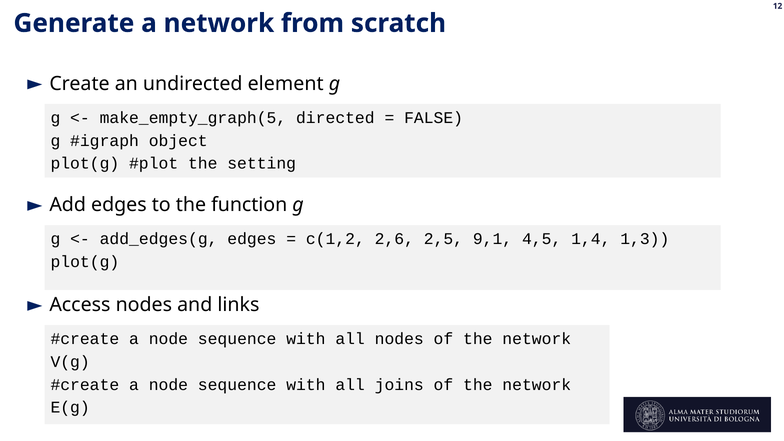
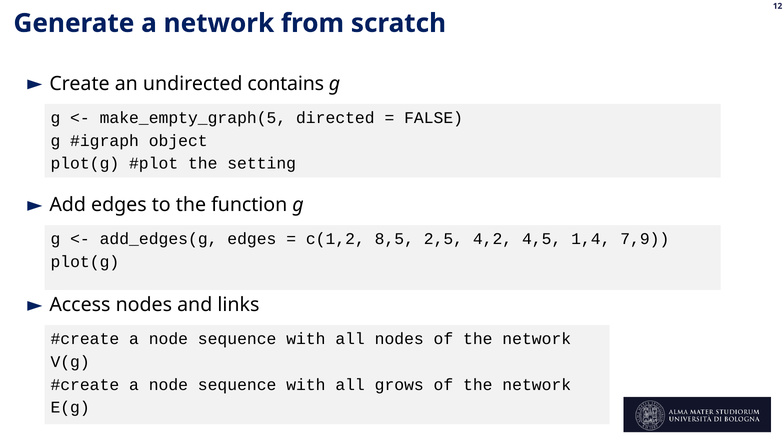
element: element -> contains
2,6: 2,6 -> 8,5
9,1: 9,1 -> 4,2
1,3: 1,3 -> 7,9
joins: joins -> grows
